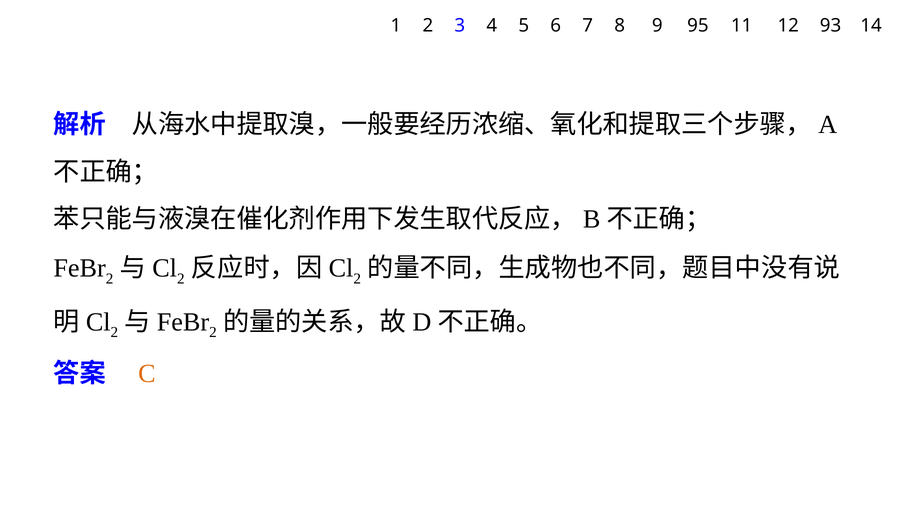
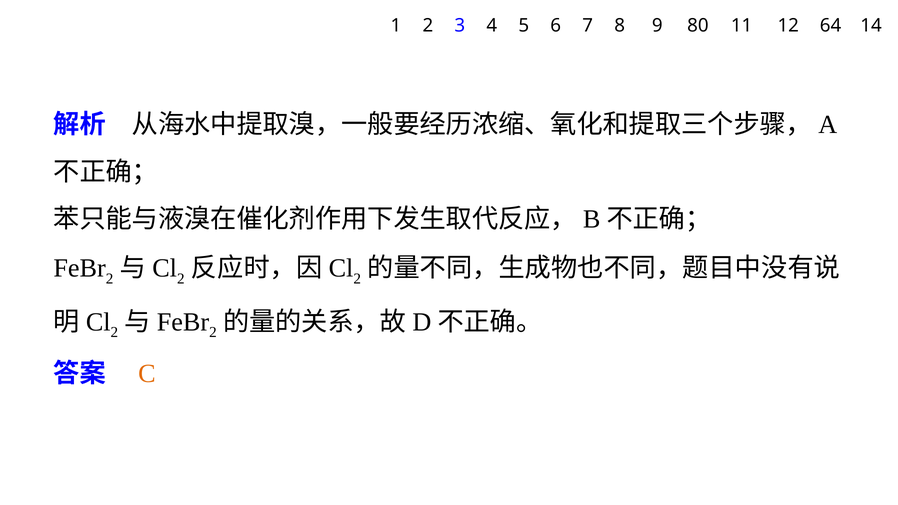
95: 95 -> 80
93: 93 -> 64
